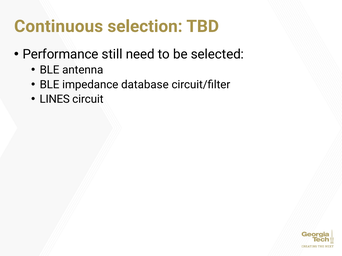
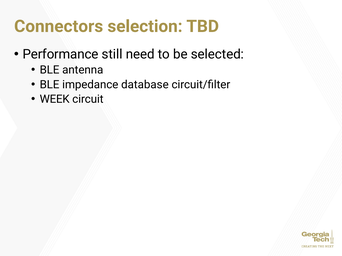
Continuous: Continuous -> Connectors
LINES: LINES -> WEEK
